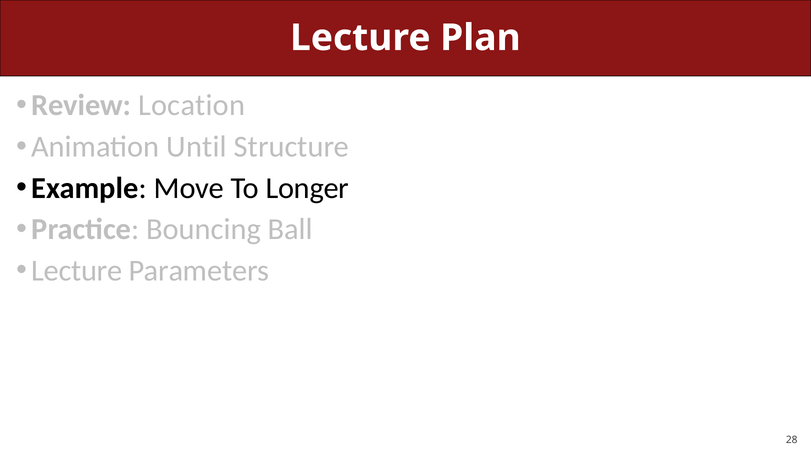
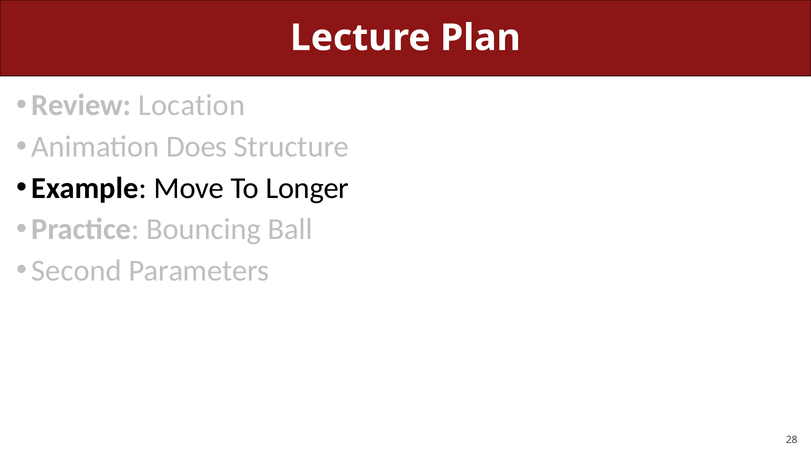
Until: Until -> Does
Lecture at (77, 271): Lecture -> Second
